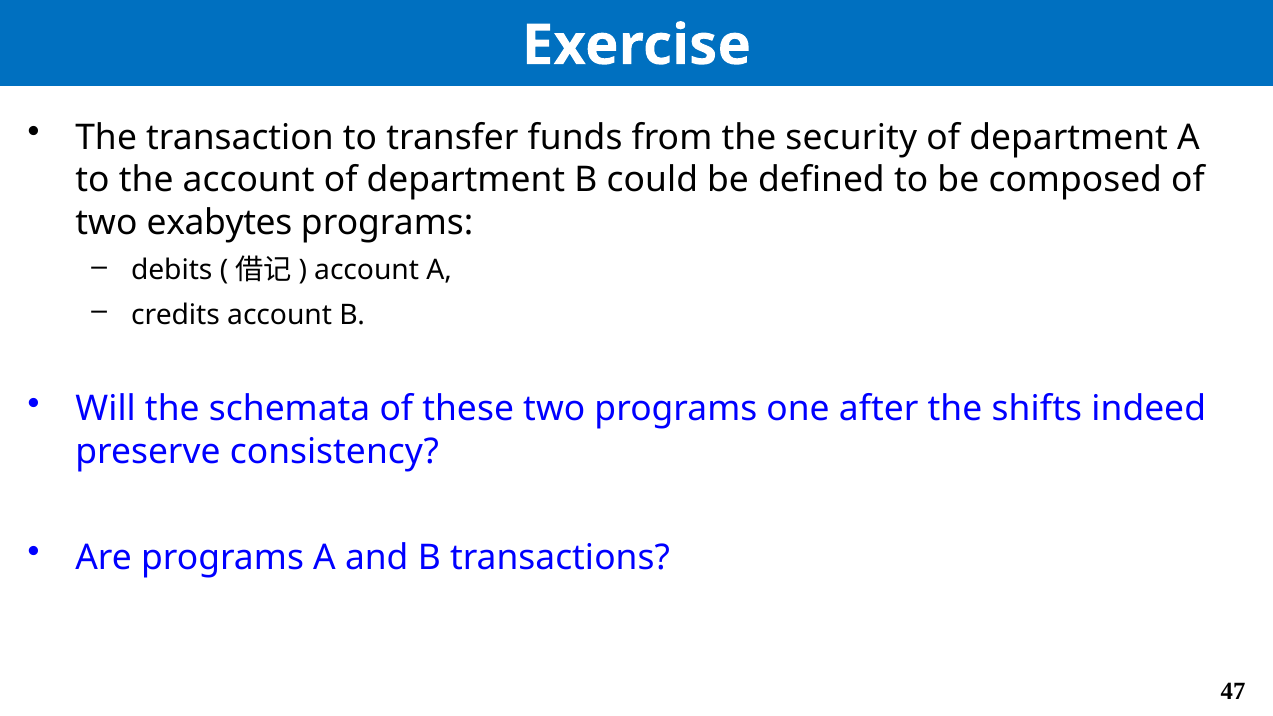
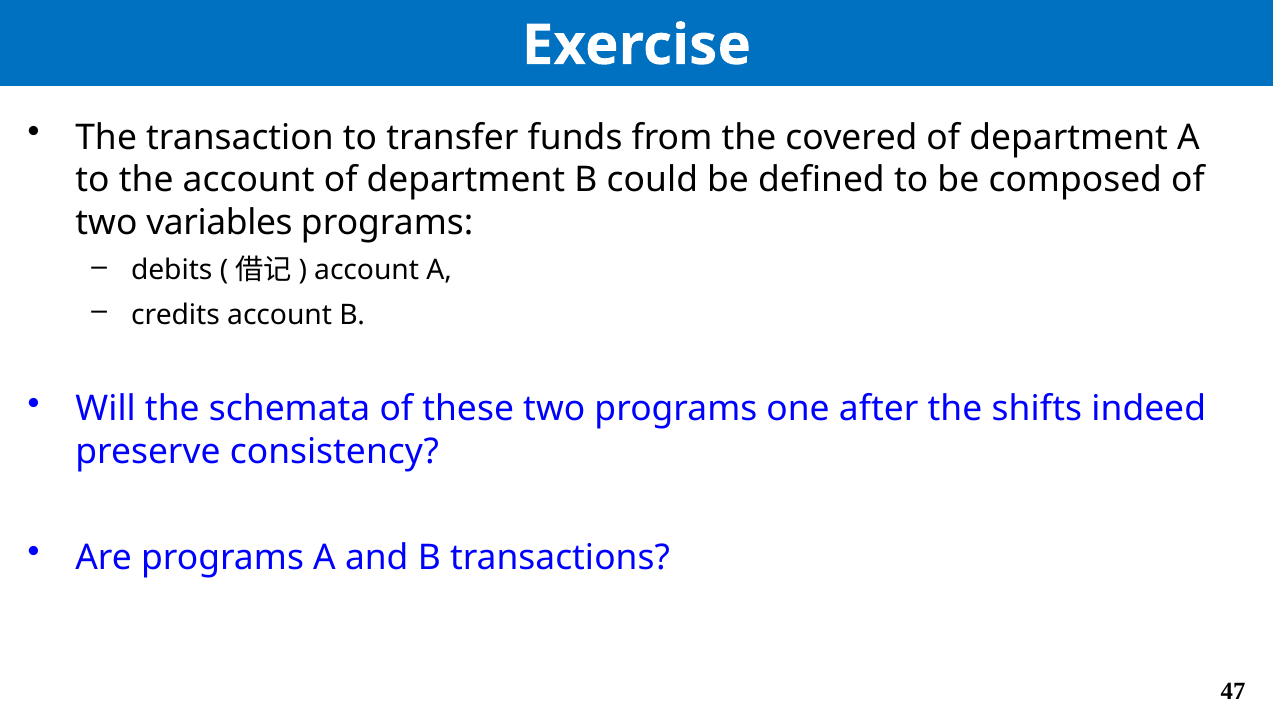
security: security -> covered
exabytes: exabytes -> variables
